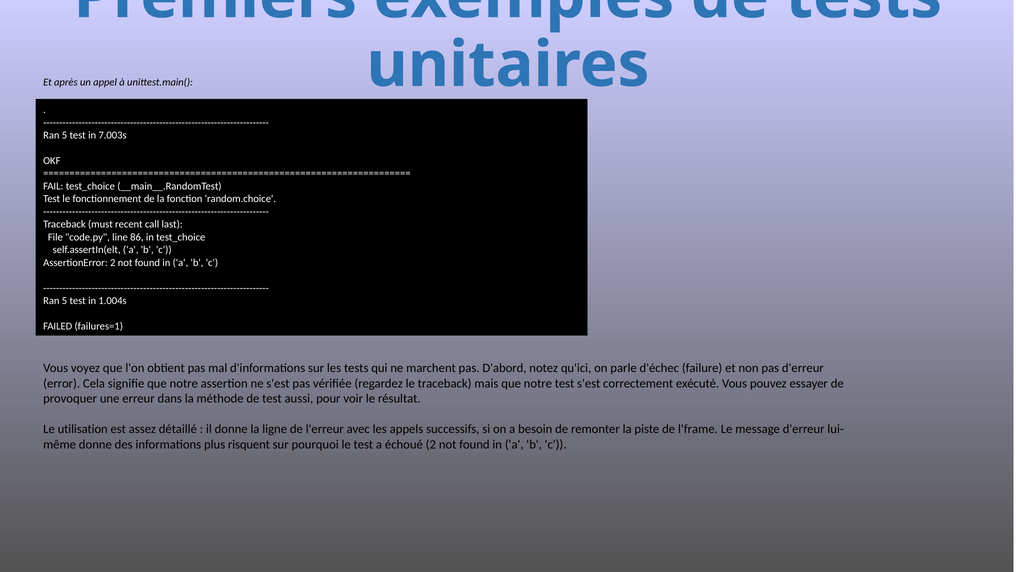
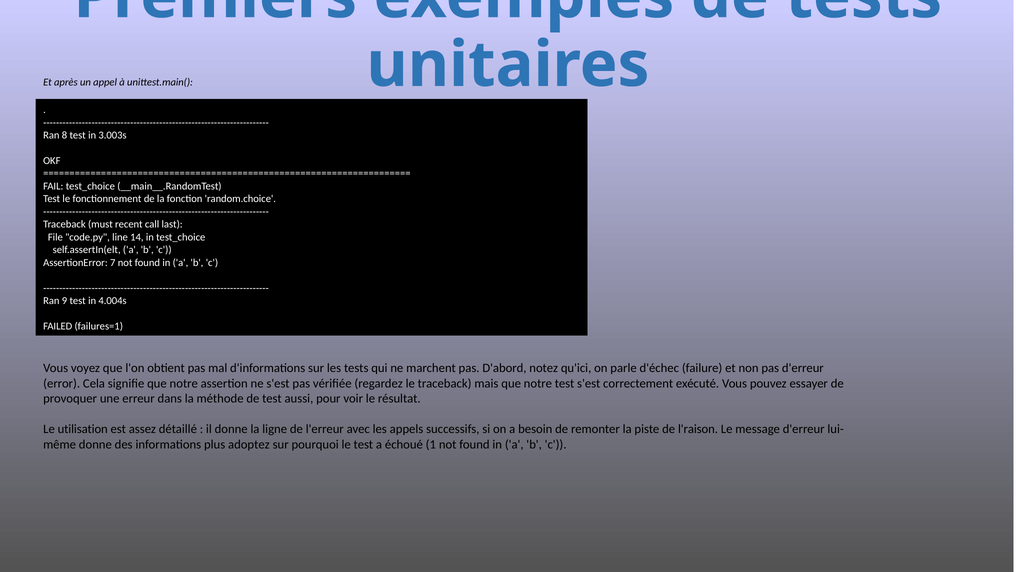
5 at (65, 135): 5 -> 8
7.003s: 7.003s -> 3.003s
86: 86 -> 14
AssertionError 2: 2 -> 7
5 at (65, 300): 5 -> 9
1.004s: 1.004s -> 4.004s
l'frame: l'frame -> l'raison
risquent: risquent -> adoptez
échoué 2: 2 -> 1
